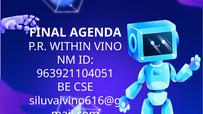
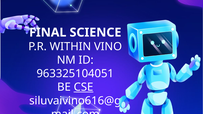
AGENDA: AGENDA -> SCIENCE
963921104051: 963921104051 -> 963325104051
CSE underline: none -> present
